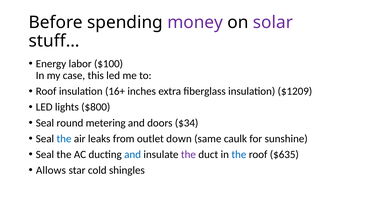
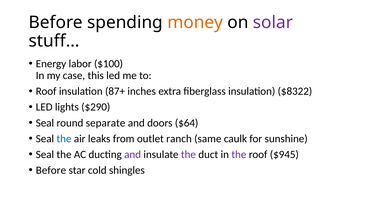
money colour: purple -> orange
16+: 16+ -> 87+
$1209: $1209 -> $8322
$800: $800 -> $290
metering: metering -> separate
$34: $34 -> $64
down: down -> ranch
and at (133, 154) colour: blue -> purple
the at (239, 154) colour: blue -> purple
$635: $635 -> $945
Allows at (51, 170): Allows -> Before
